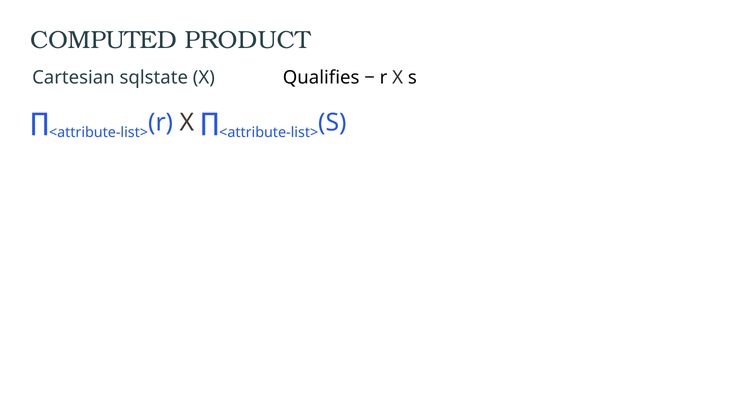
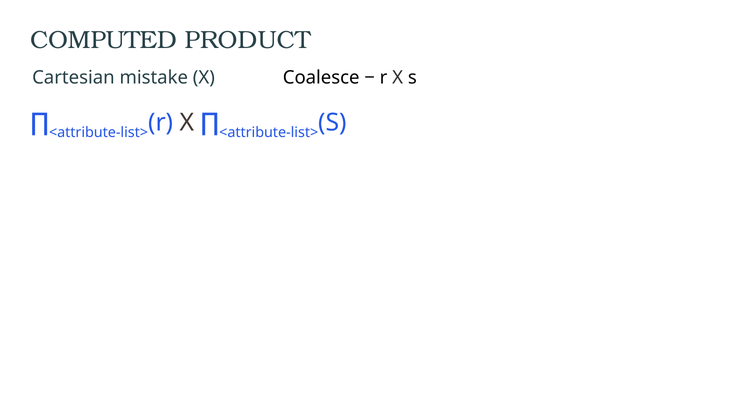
sqlstate: sqlstate -> mistake
Qualifies: Qualifies -> Coalesce
